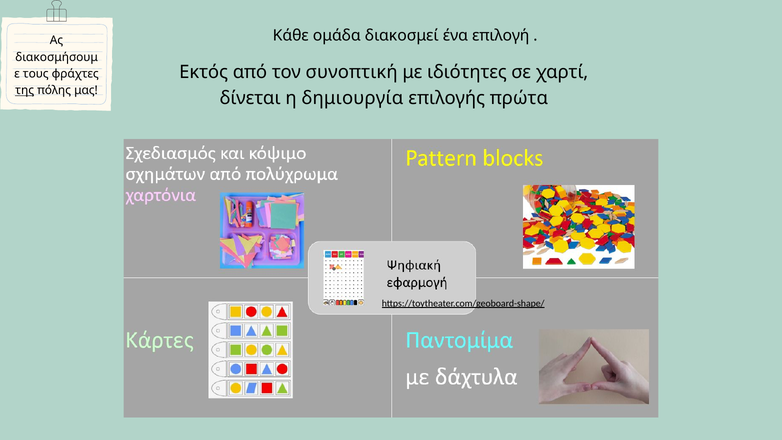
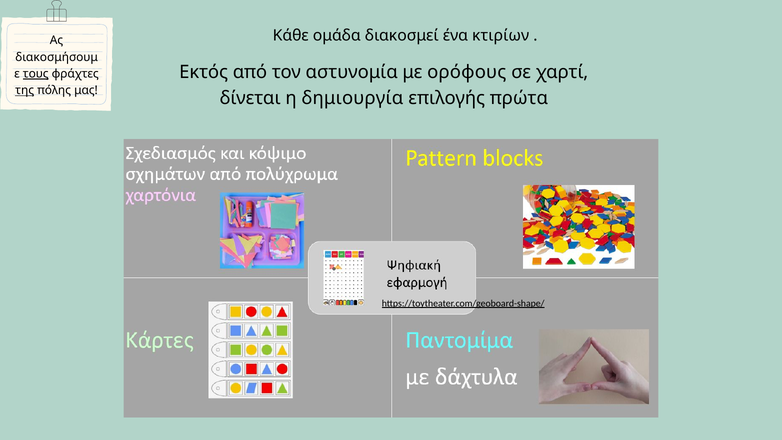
επιλογή: επιλογή -> κτιρίων
συνοπτική: συνοπτική -> αστυνομία
ιδιότητες: ιδιότητες -> ορόφους
τους underline: none -> present
